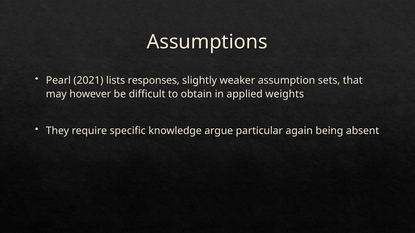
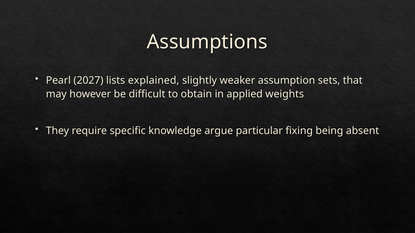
2021: 2021 -> 2027
responses: responses -> explained
again: again -> fixing
